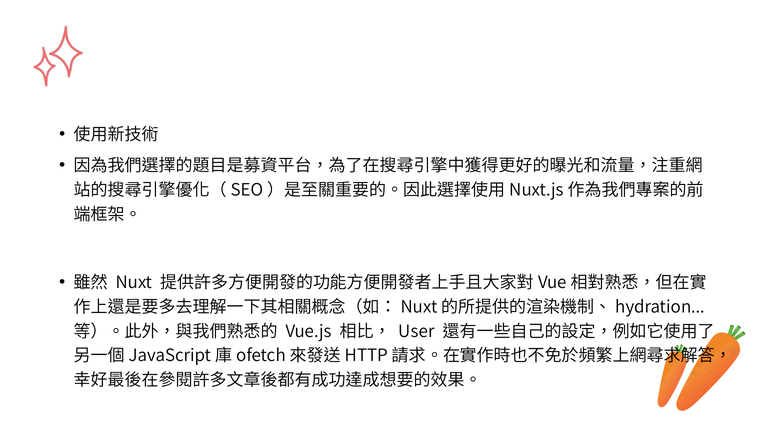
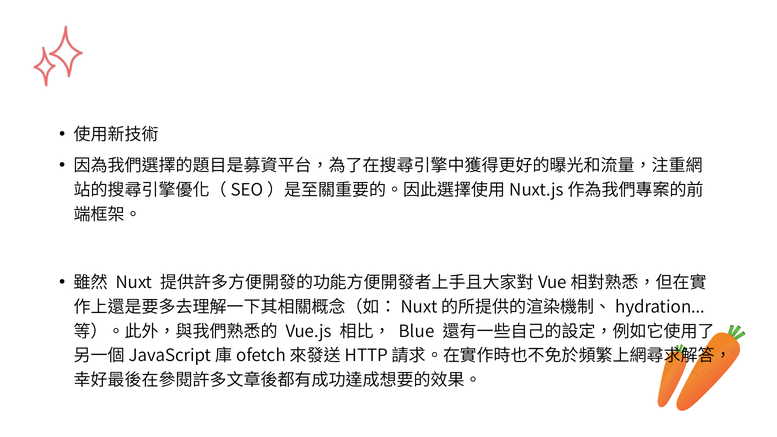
User: User -> Blue
